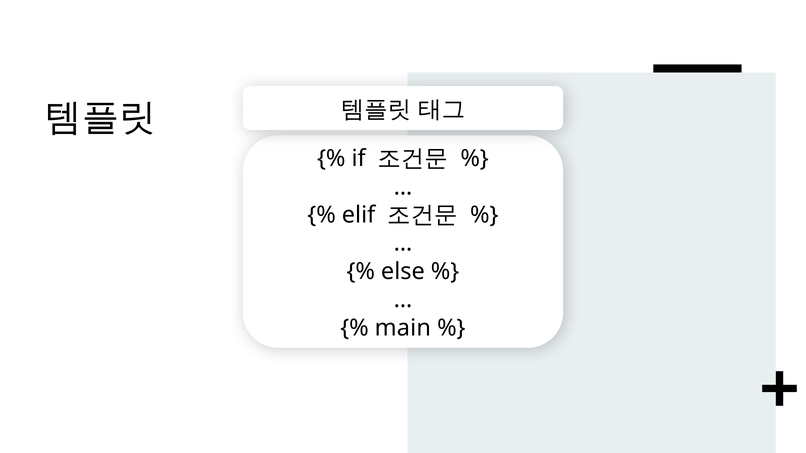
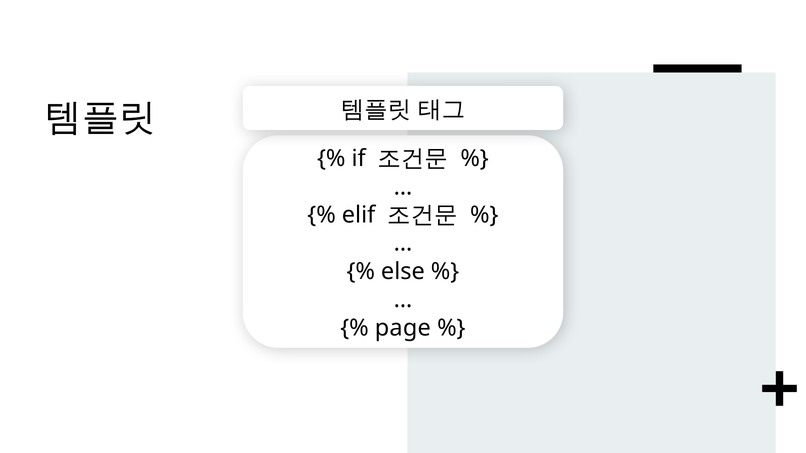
main: main -> page
